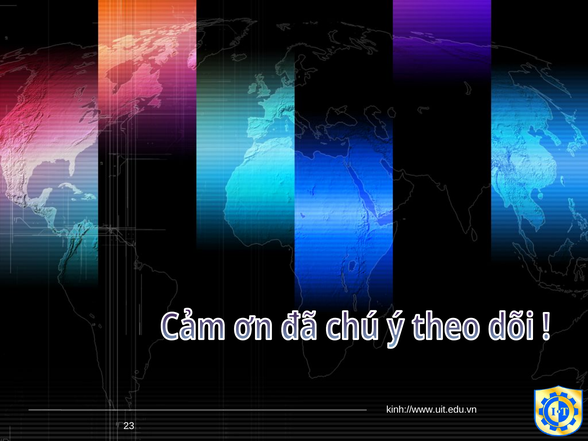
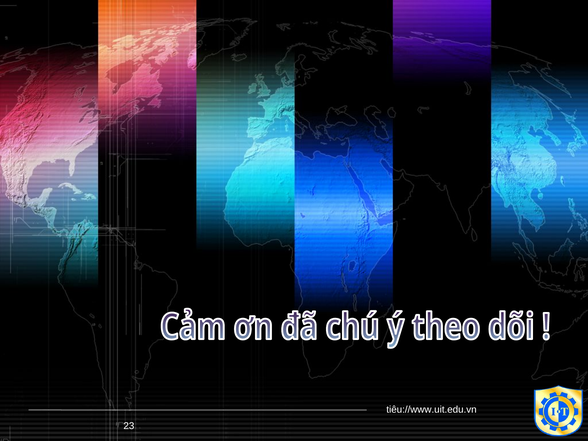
kinh://www.uit.edu.vn: kinh://www.uit.edu.vn -> tiêu://www.uit.edu.vn
